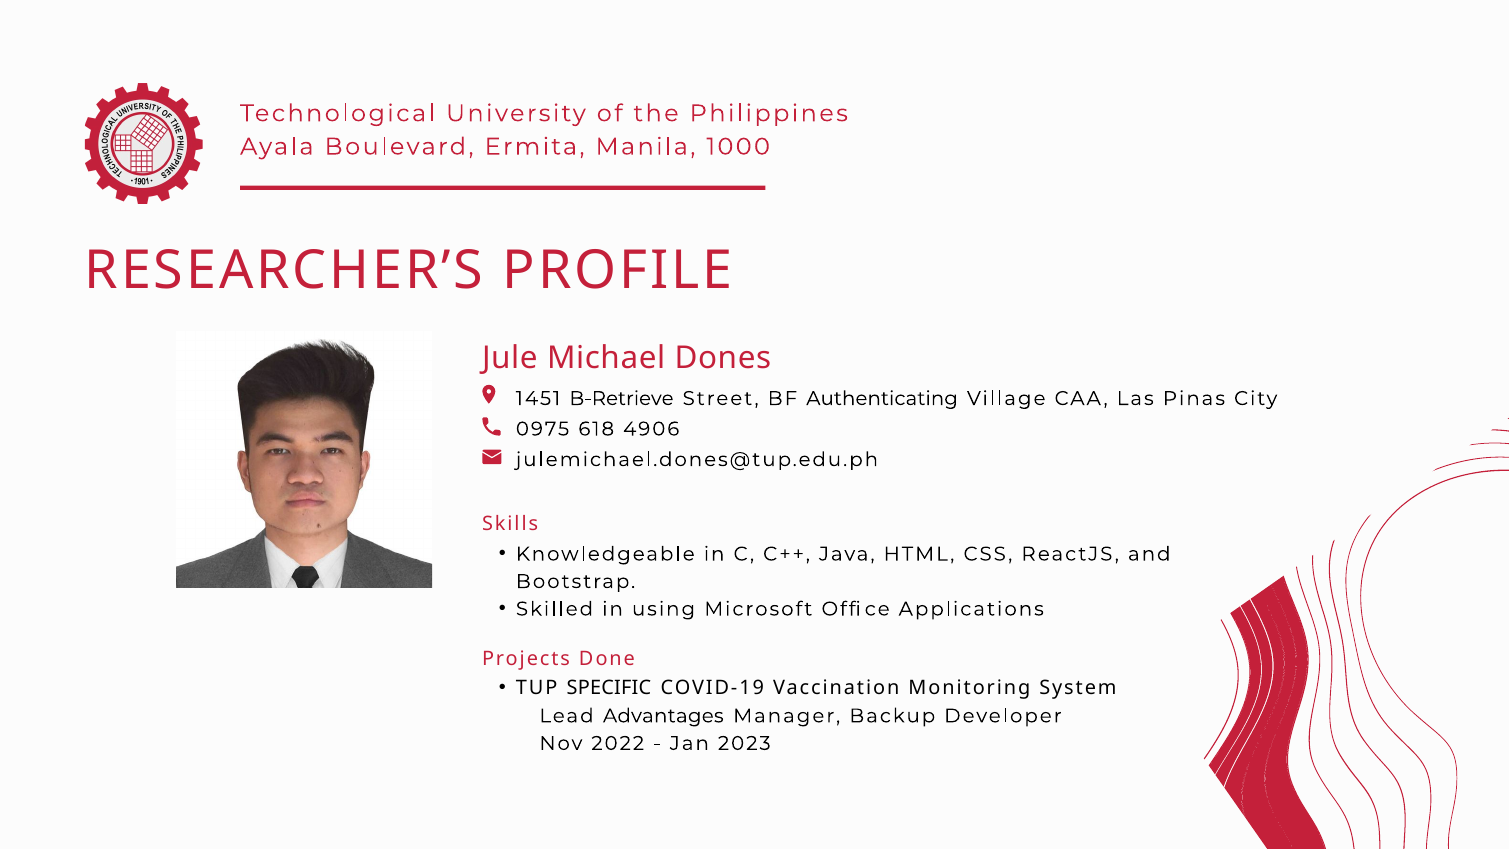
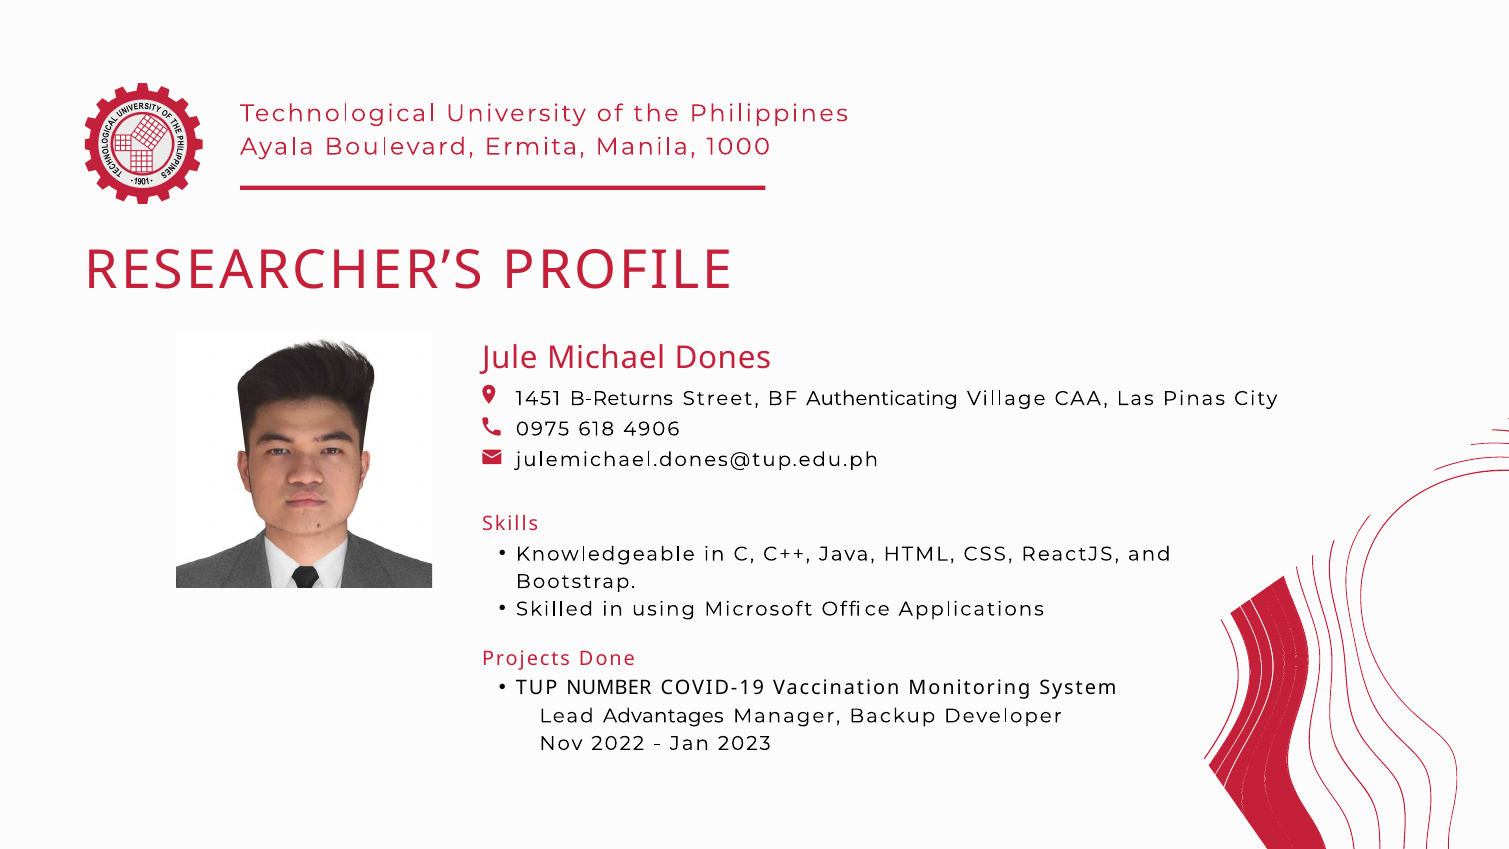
B-Retrieve: B-Retrieve -> B-Returns
SPECIFIC: SPECIFIC -> NUMBER
